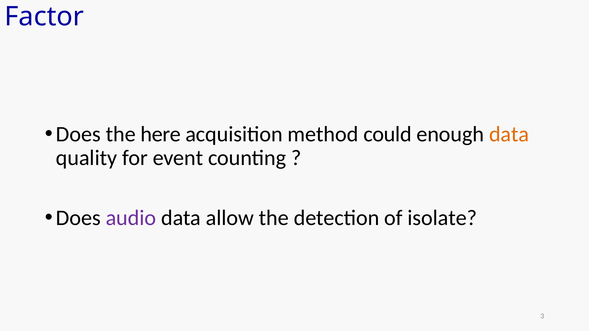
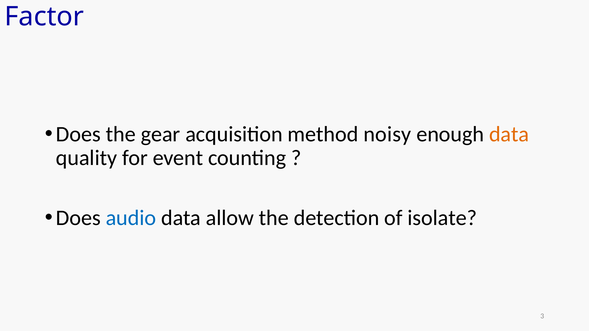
here: here -> gear
could: could -> noisy
audio colour: purple -> blue
